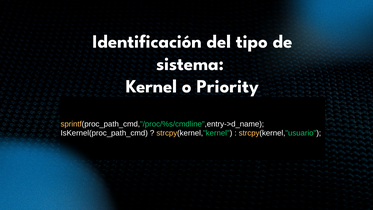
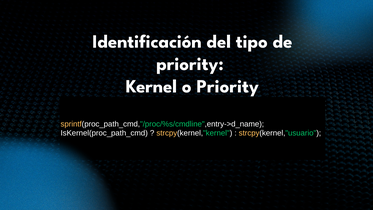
sistema at (190, 64): sistema -> priority
